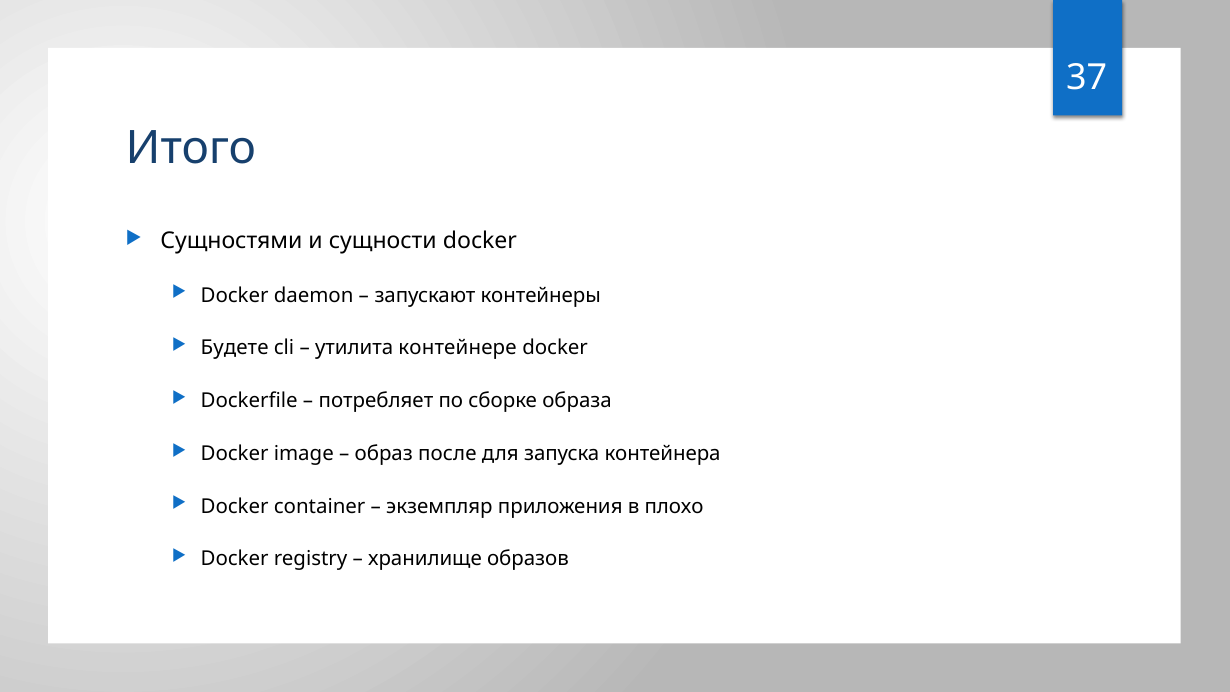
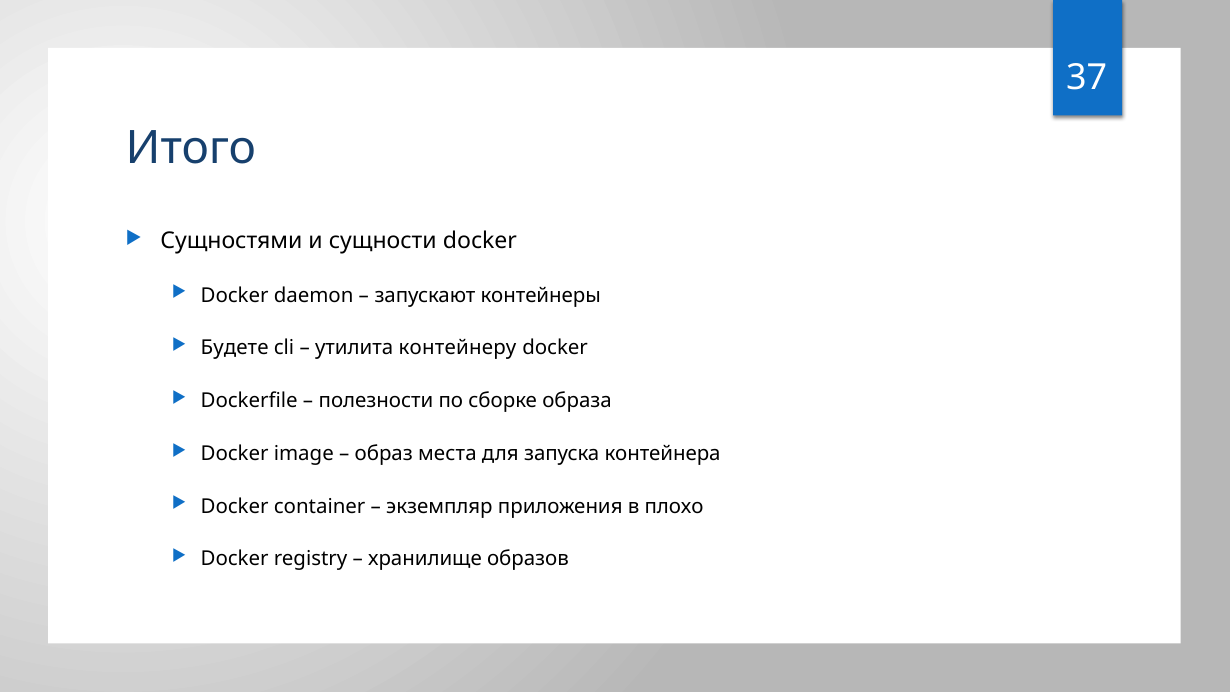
контейнере: контейнере -> контейнеру
потребляет: потребляет -> полезности
после: после -> места
